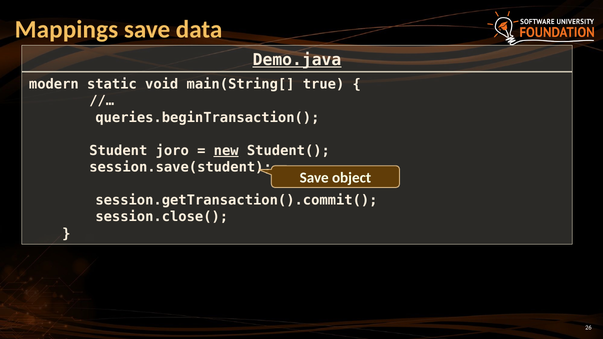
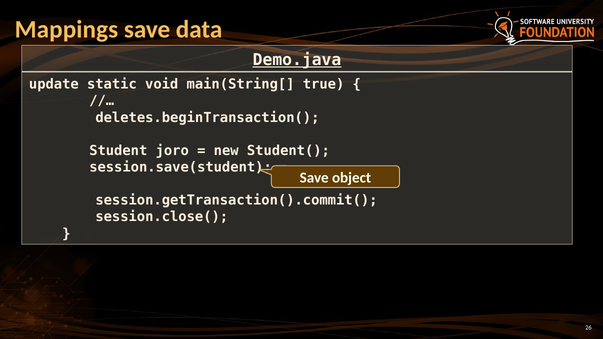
modern: modern -> update
queries.beginTransaction(: queries.beginTransaction( -> deletes.beginTransaction(
new underline: present -> none
